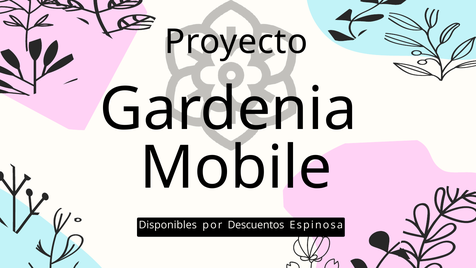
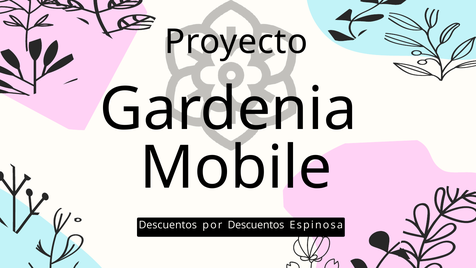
Disponibles at (168, 225): Disponibles -> Descuentos
